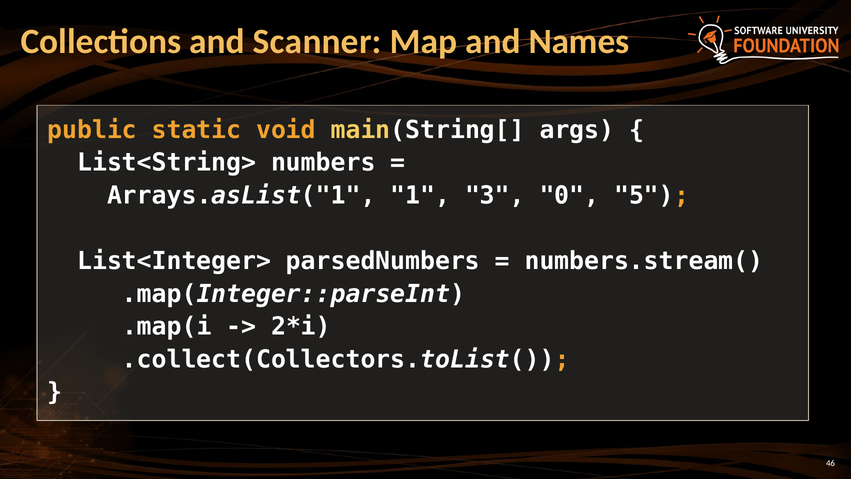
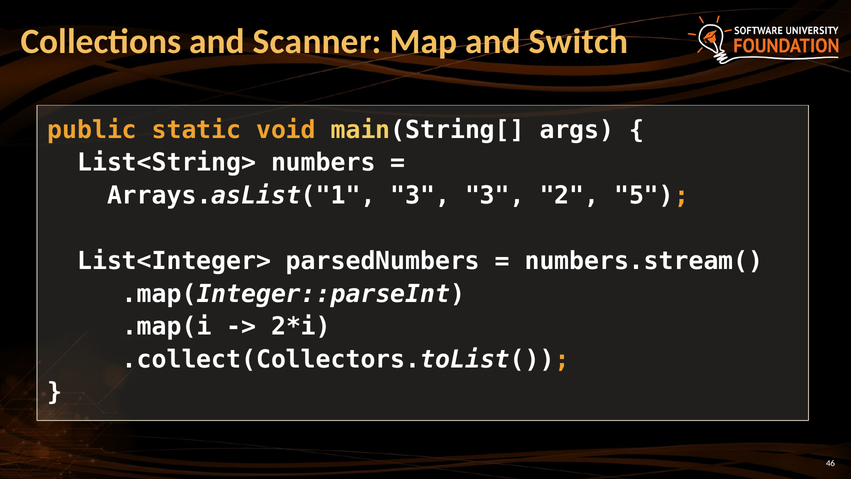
Names: Names -> Switch
Arrays.asList("1 1: 1 -> 3
0: 0 -> 2
